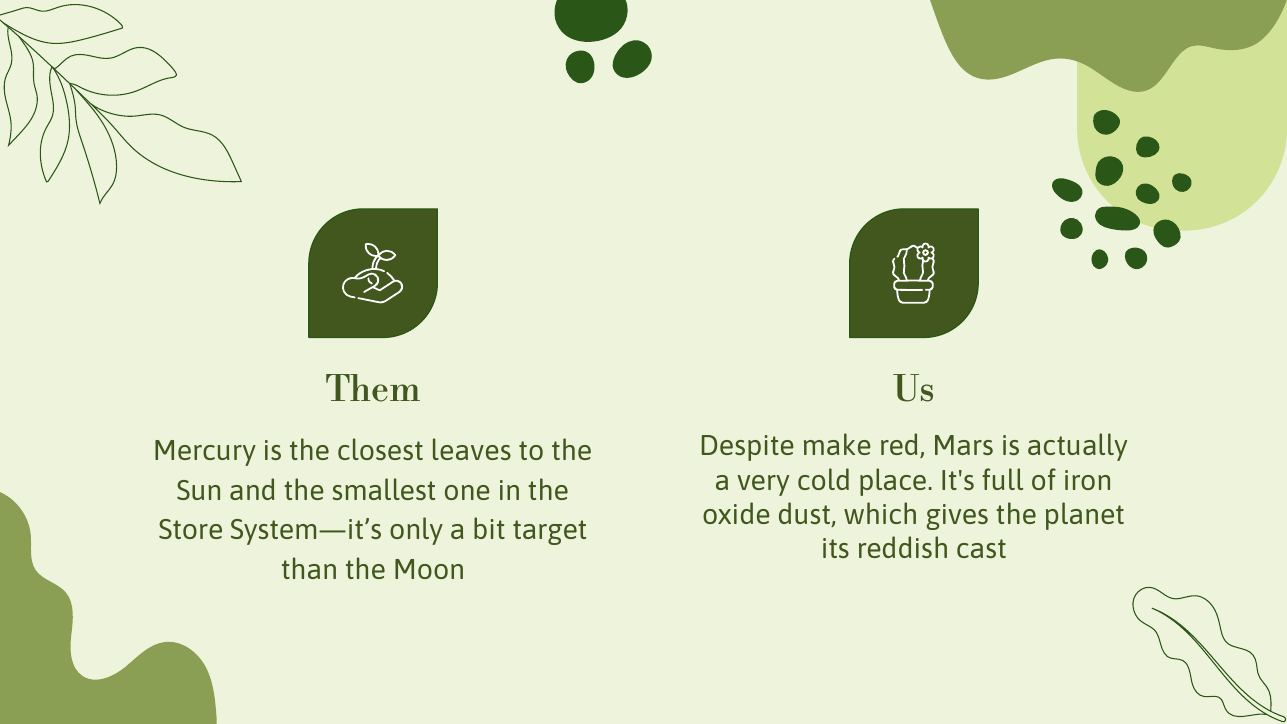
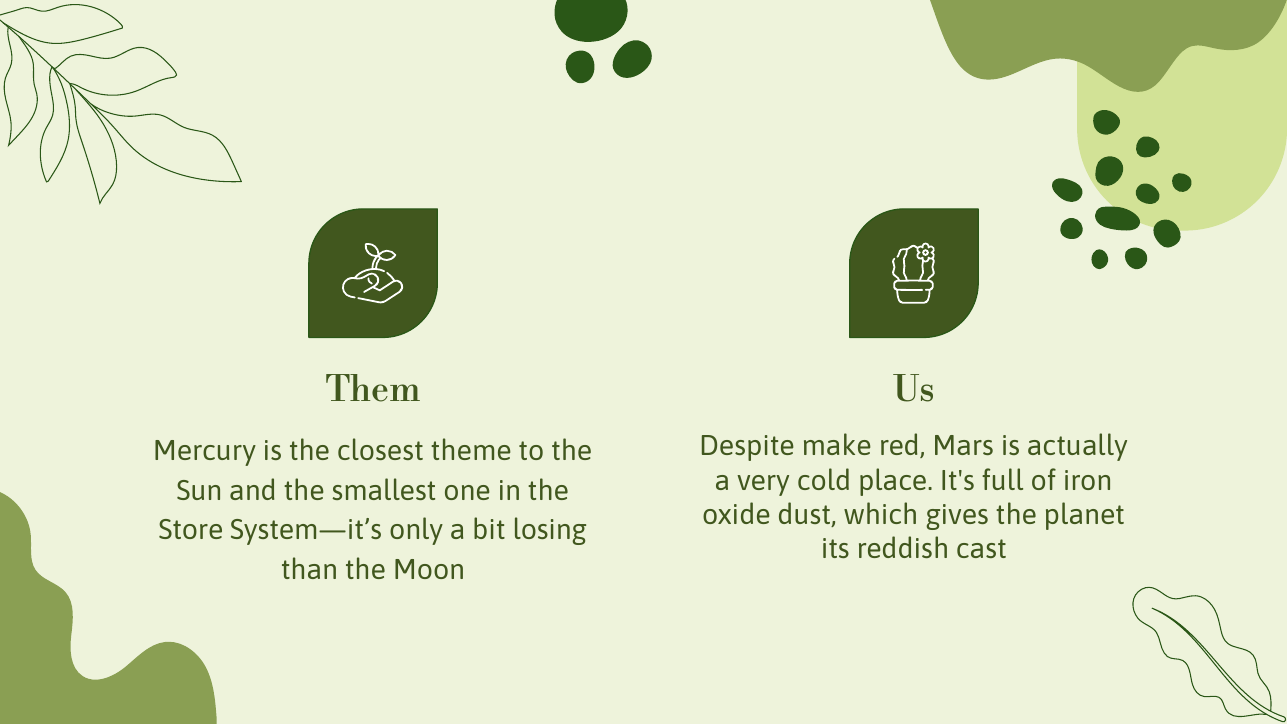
leaves: leaves -> theme
target: target -> losing
